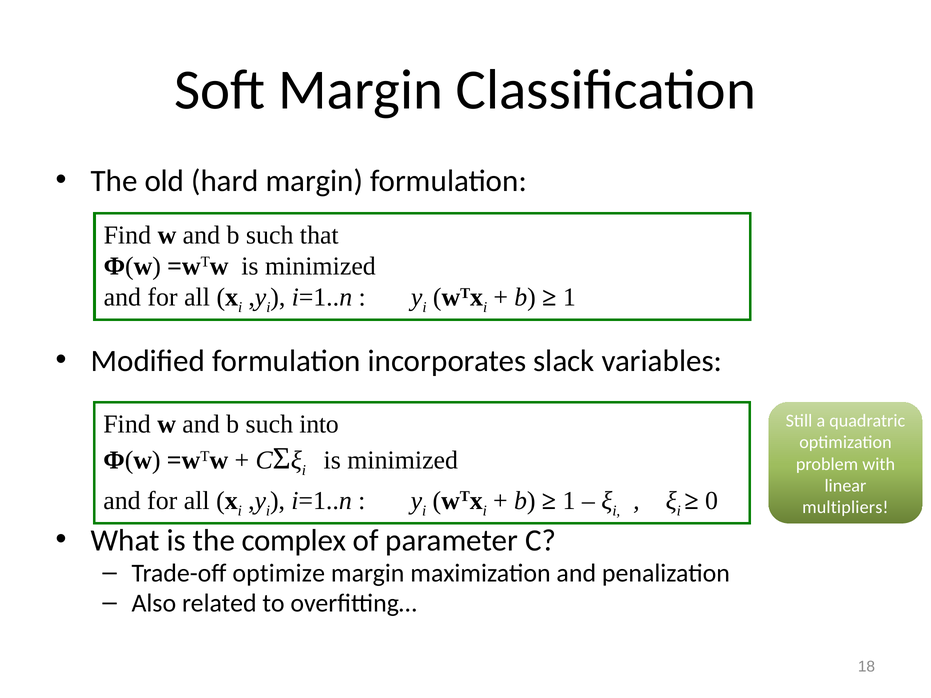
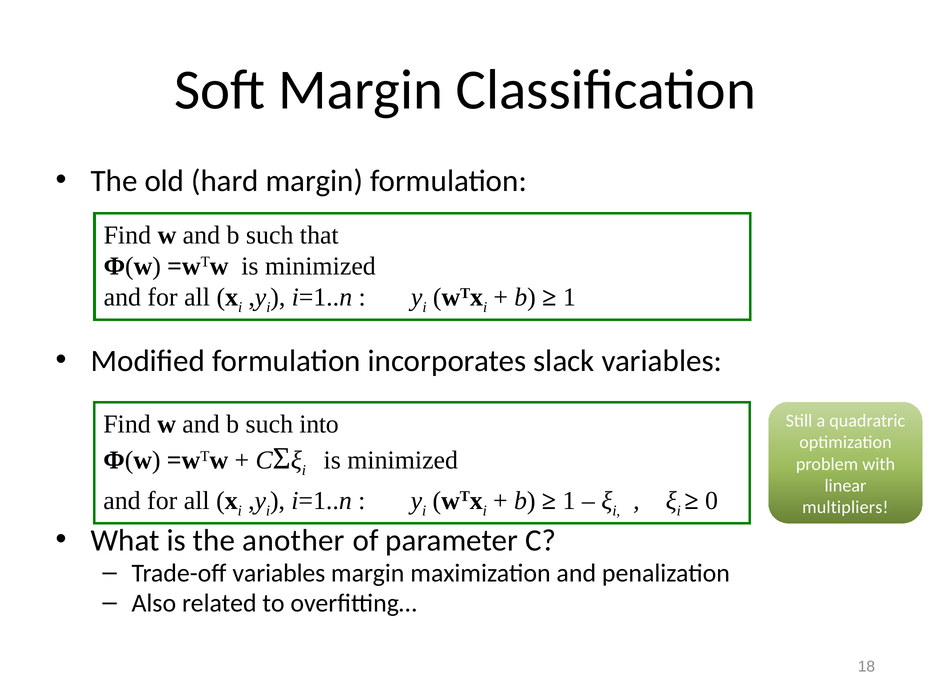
complex: complex -> another
Trade-off optimize: optimize -> variables
